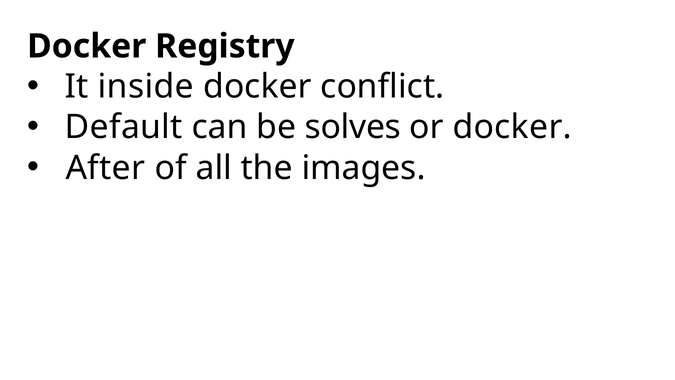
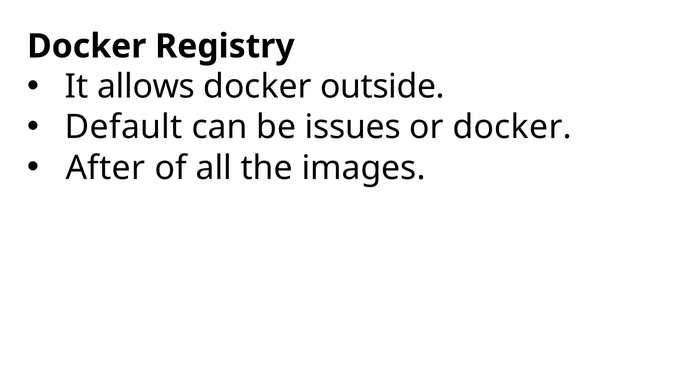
inside: inside -> allows
conflict: conflict -> outside
solves: solves -> issues
